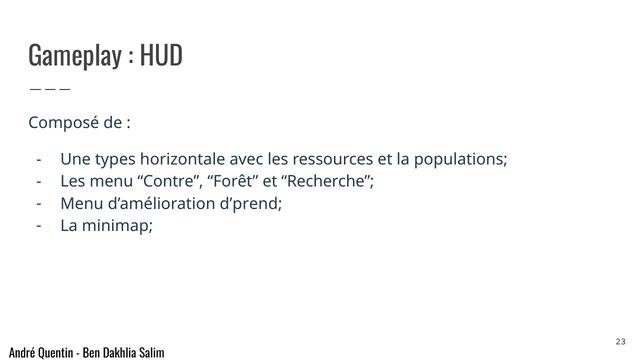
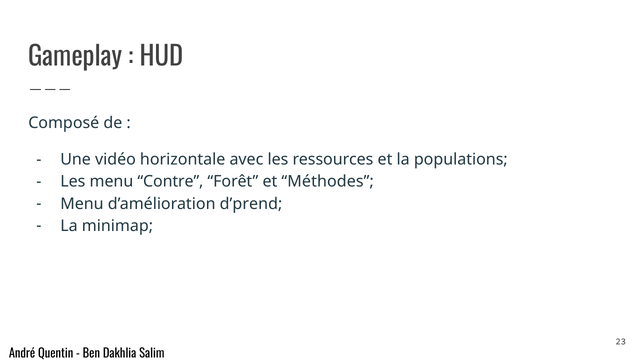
types: types -> vidéo
Recherche: Recherche -> Méthodes
